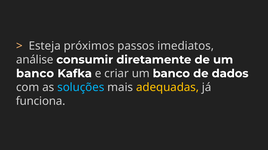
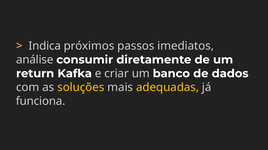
Esteja: Esteja -> Indica
banco at (35, 74): banco -> return
soluções colour: light blue -> yellow
